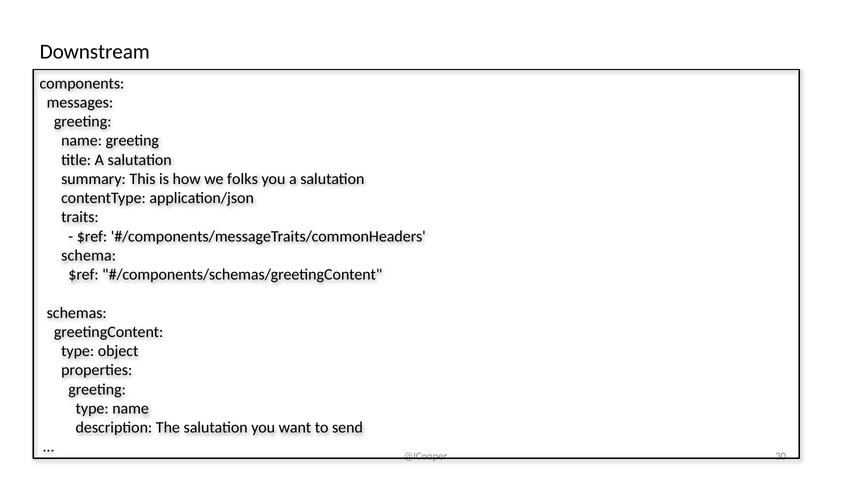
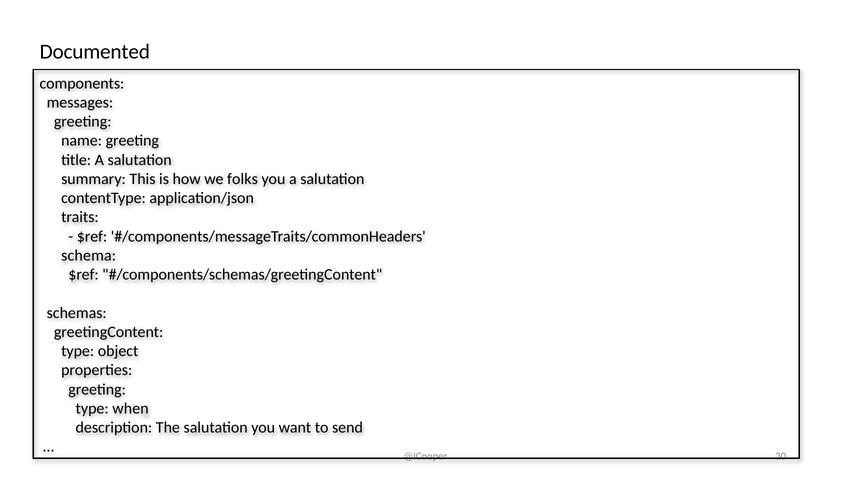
Downstream: Downstream -> Documented
type name: name -> when
